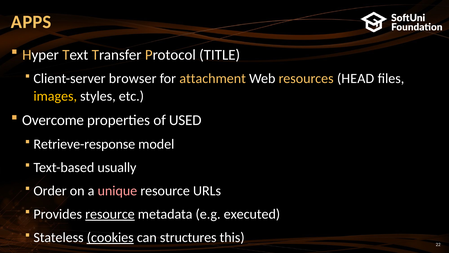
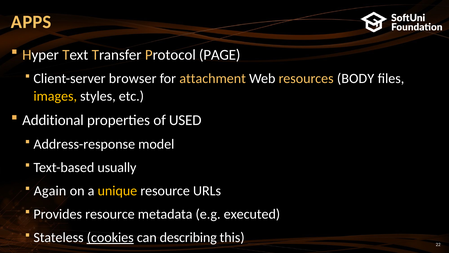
TITLE: TITLE -> PAGE
HEAD: HEAD -> BODY
Overcome: Overcome -> Additional
Retrieve-response: Retrieve-response -> Address-response
Order: Order -> Again
unique colour: pink -> yellow
resource at (110, 214) underline: present -> none
structures: structures -> describing
